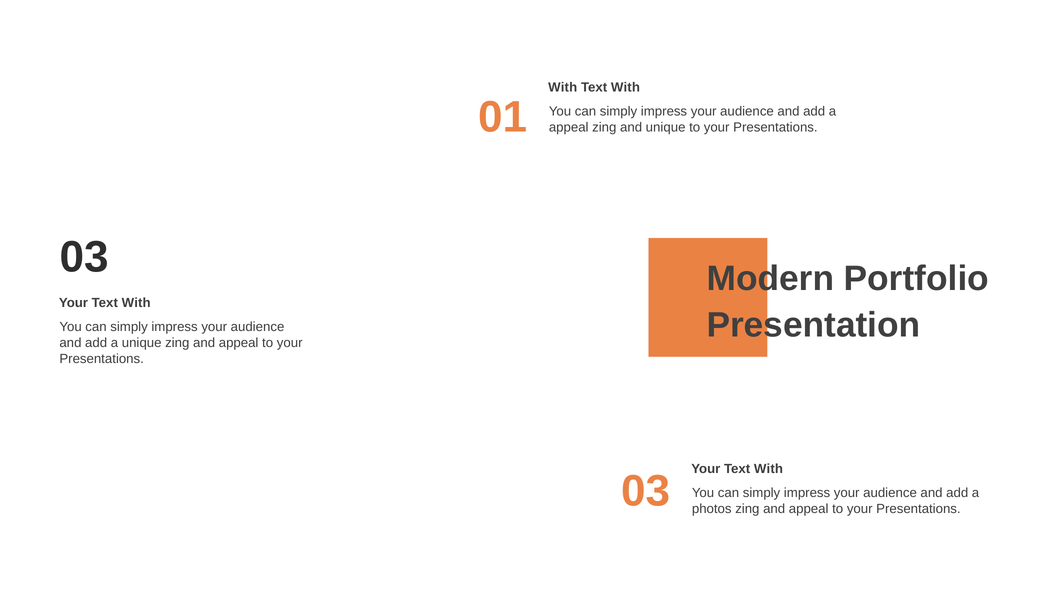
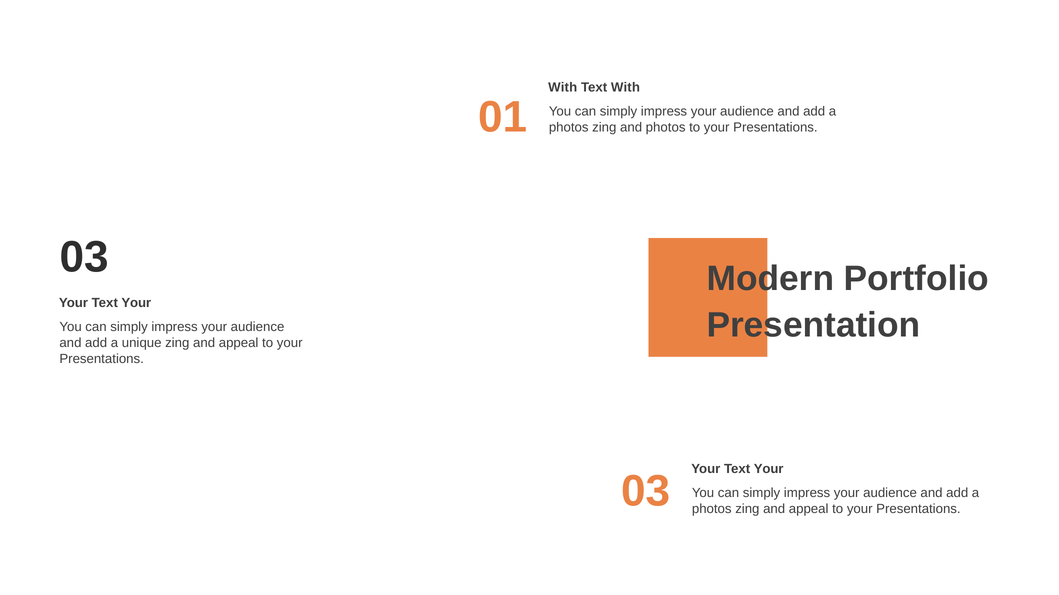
appeal at (569, 127): appeal -> photos
and unique: unique -> photos
With at (136, 303): With -> Your
With at (768, 470): With -> Your
